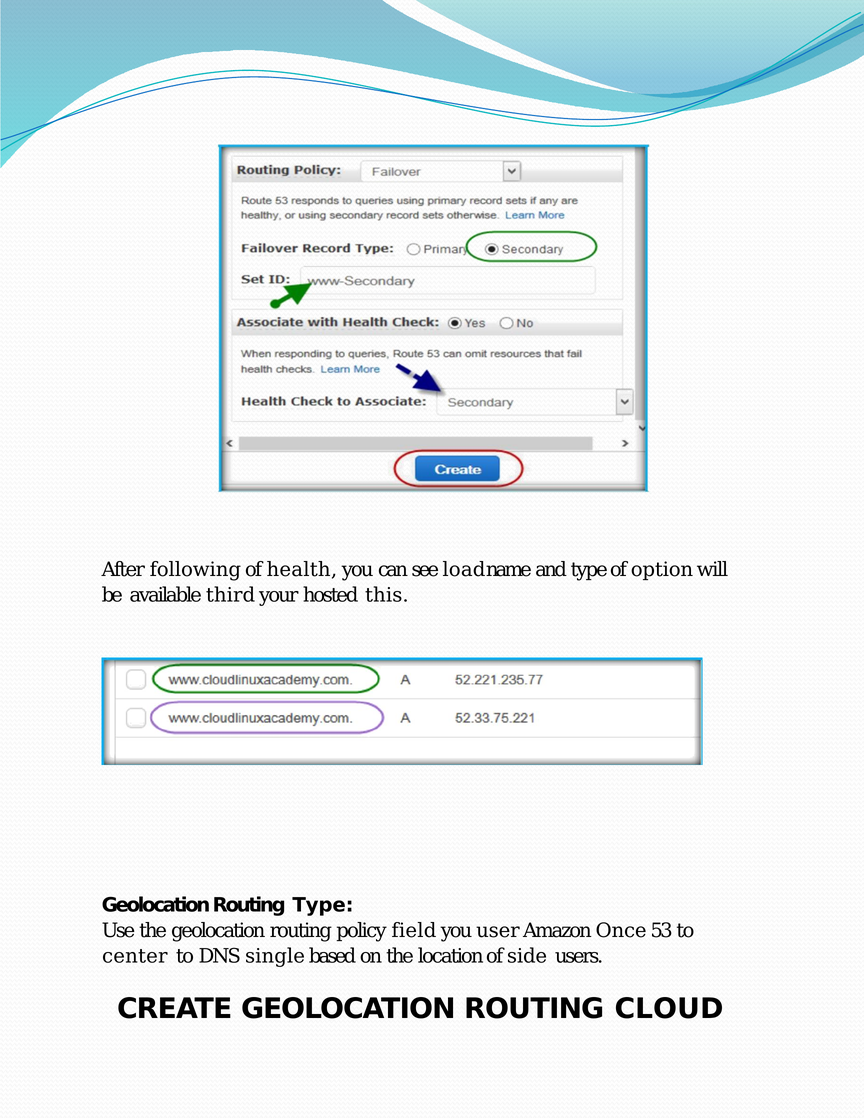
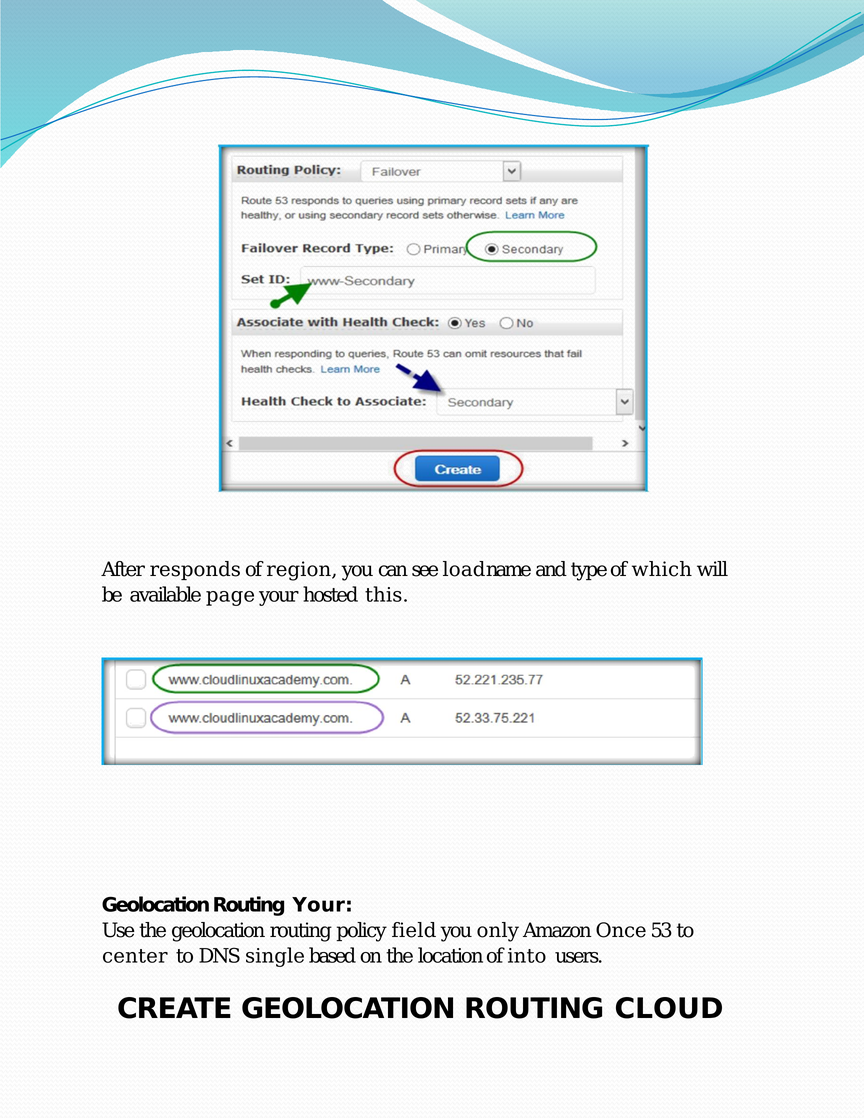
following: following -> responds
health: health -> region
option: option -> which
third: third -> page
Routing Type: Type -> Your
user: user -> only
side: side -> into
